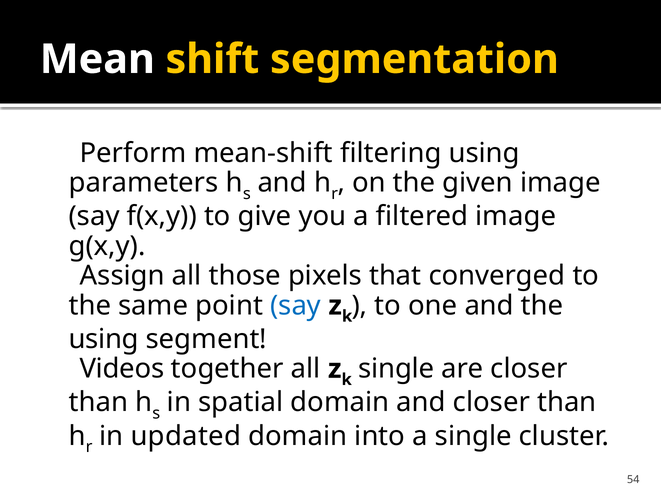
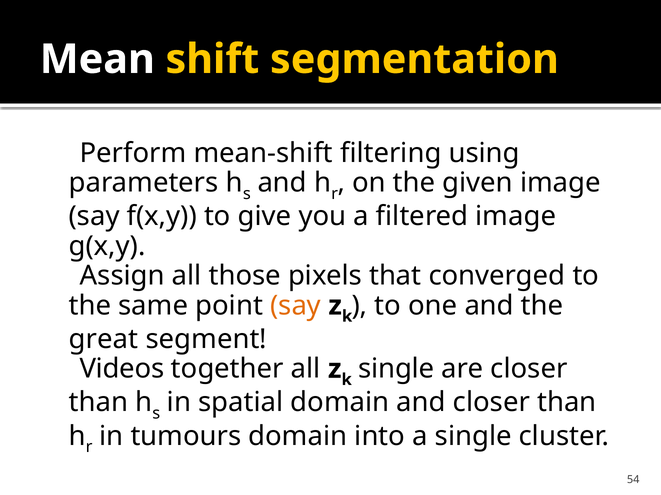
say at (296, 306) colour: blue -> orange
using at (104, 340): using -> great
updated: updated -> tumours
